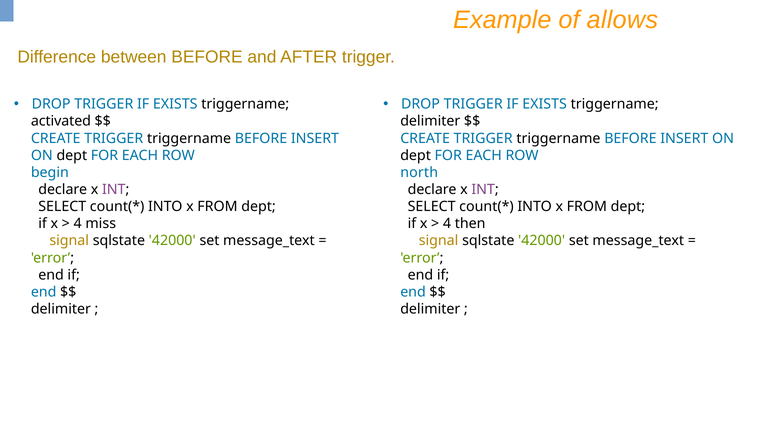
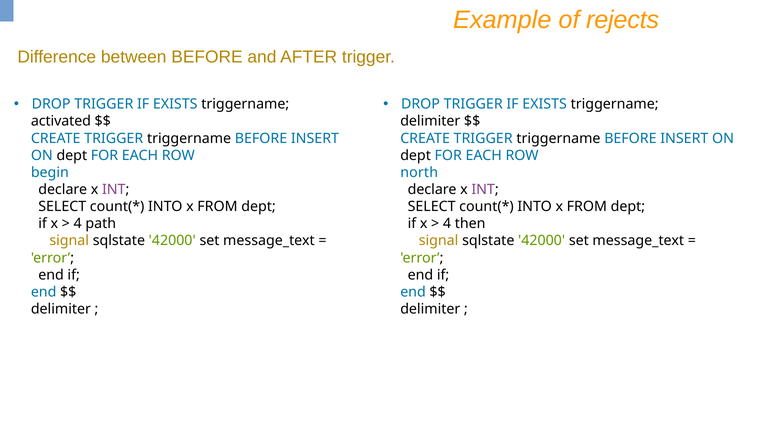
allows: allows -> rejects
miss: miss -> path
